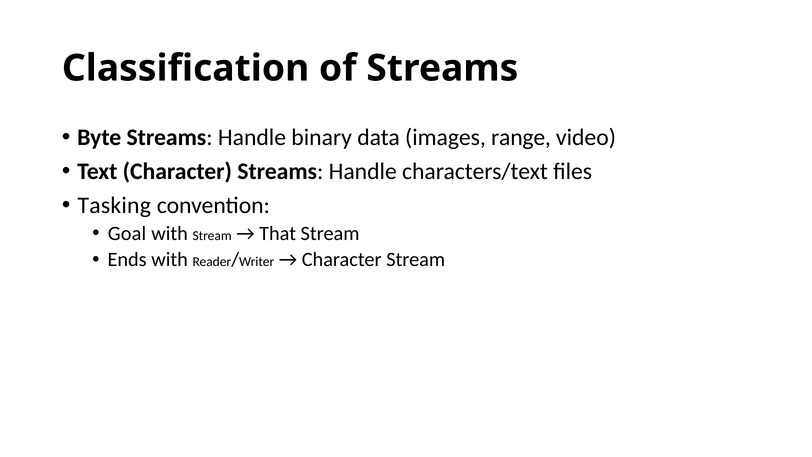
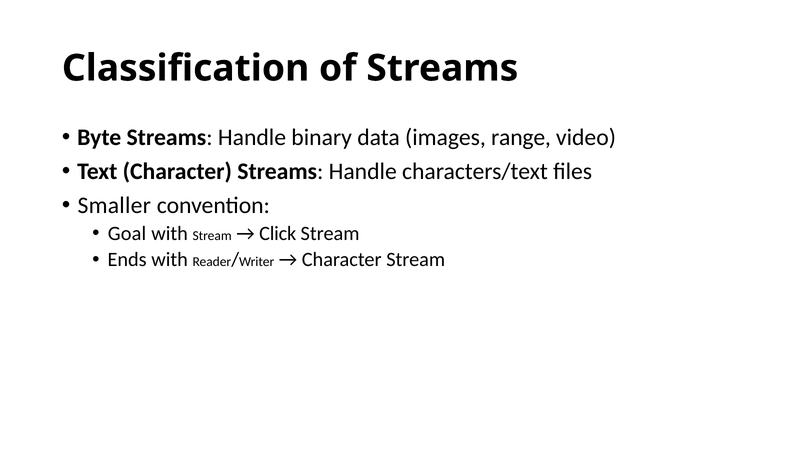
Tasking: Tasking -> Smaller
That: That -> Click
